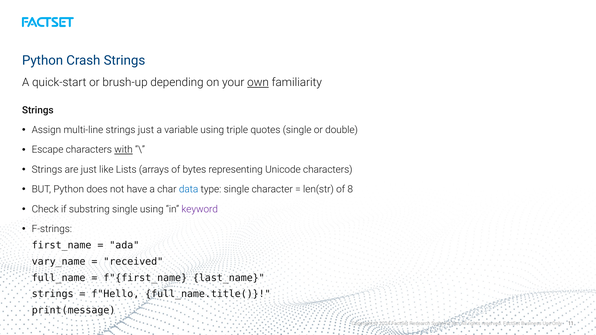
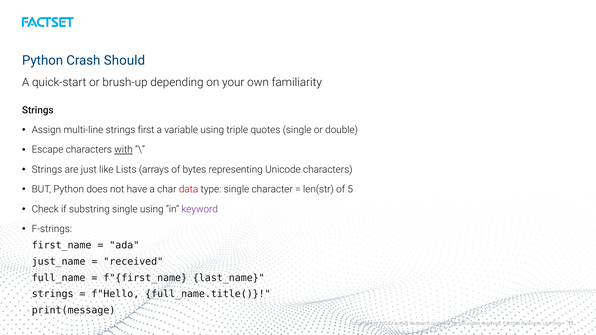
Crash Strings: Strings -> Should
own underline: present -> none
strings just: just -> first
data colour: blue -> red
8: 8 -> 5
vary_name: vary_name -> just_name
